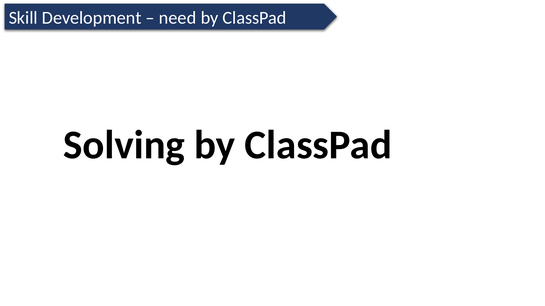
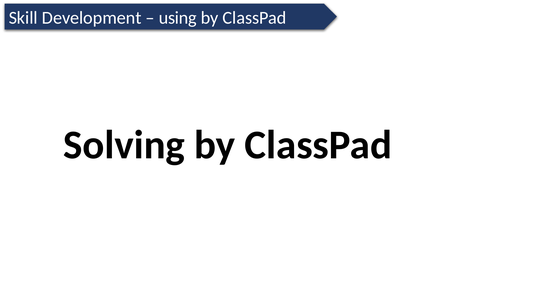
need: need -> using
